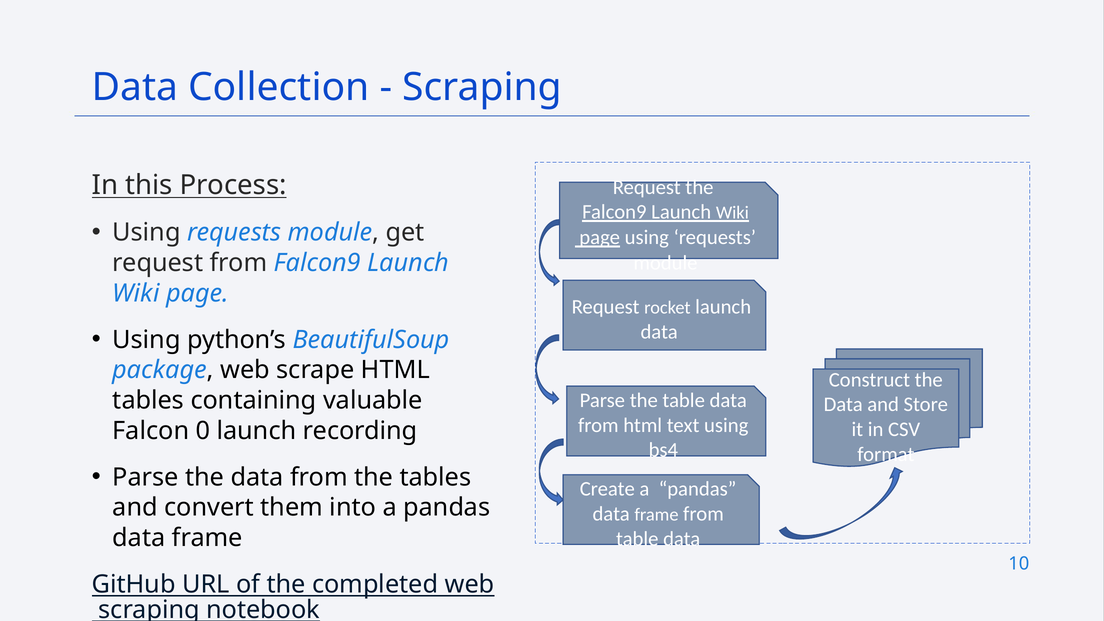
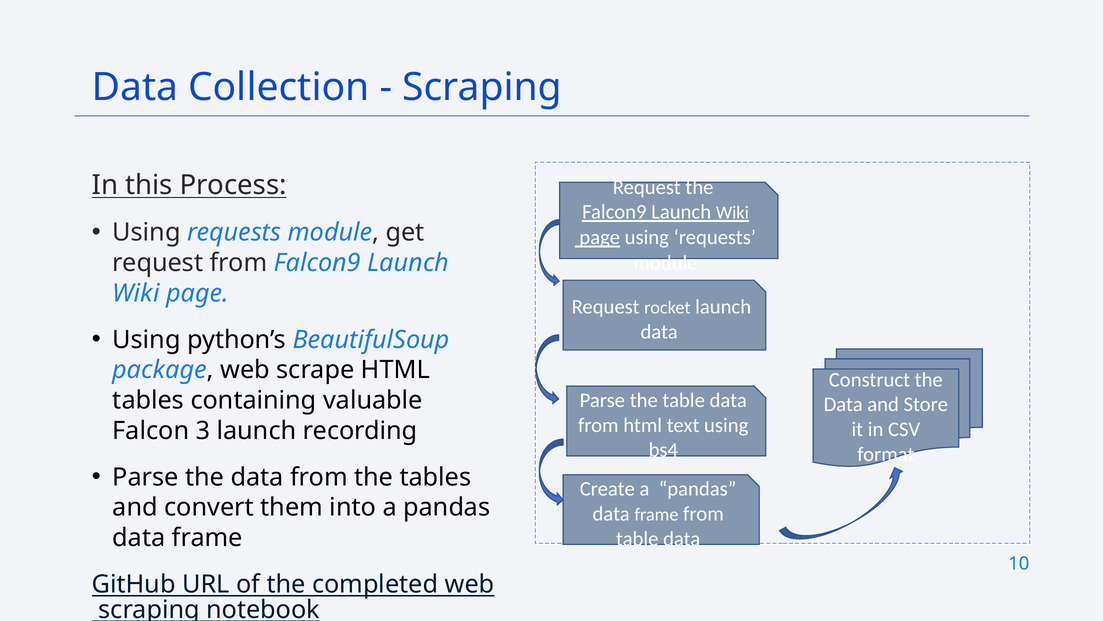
0: 0 -> 3
